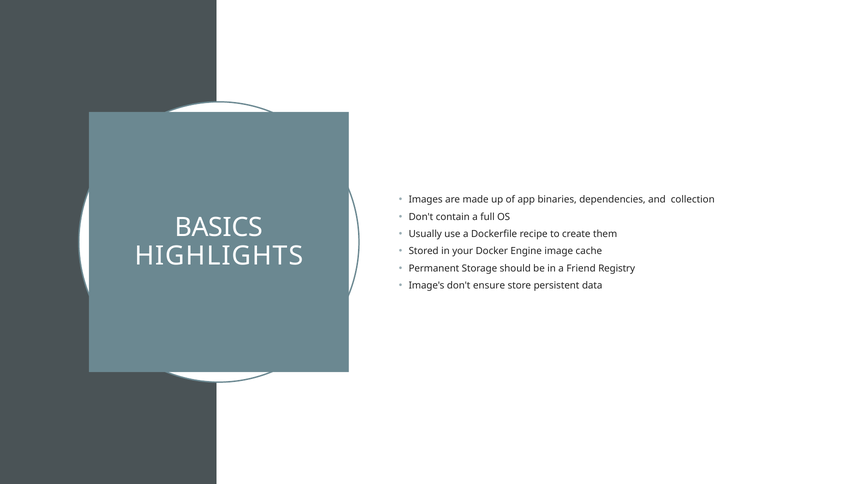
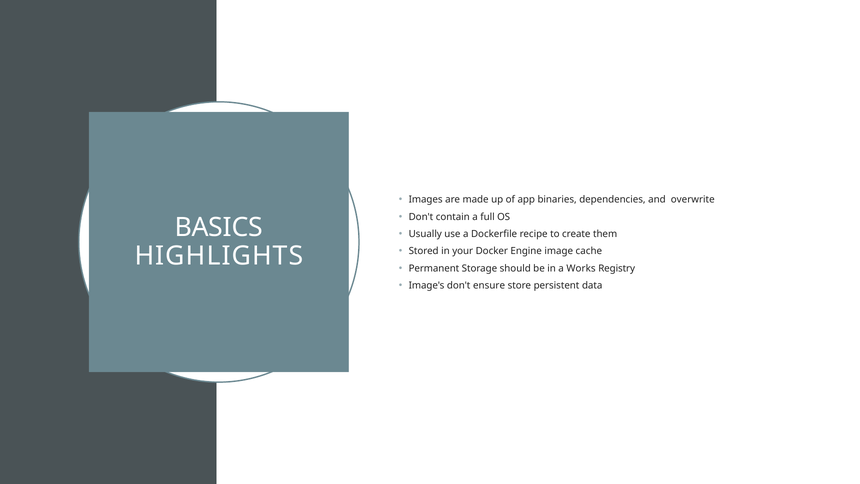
collection: collection -> overwrite
Friend: Friend -> Works
